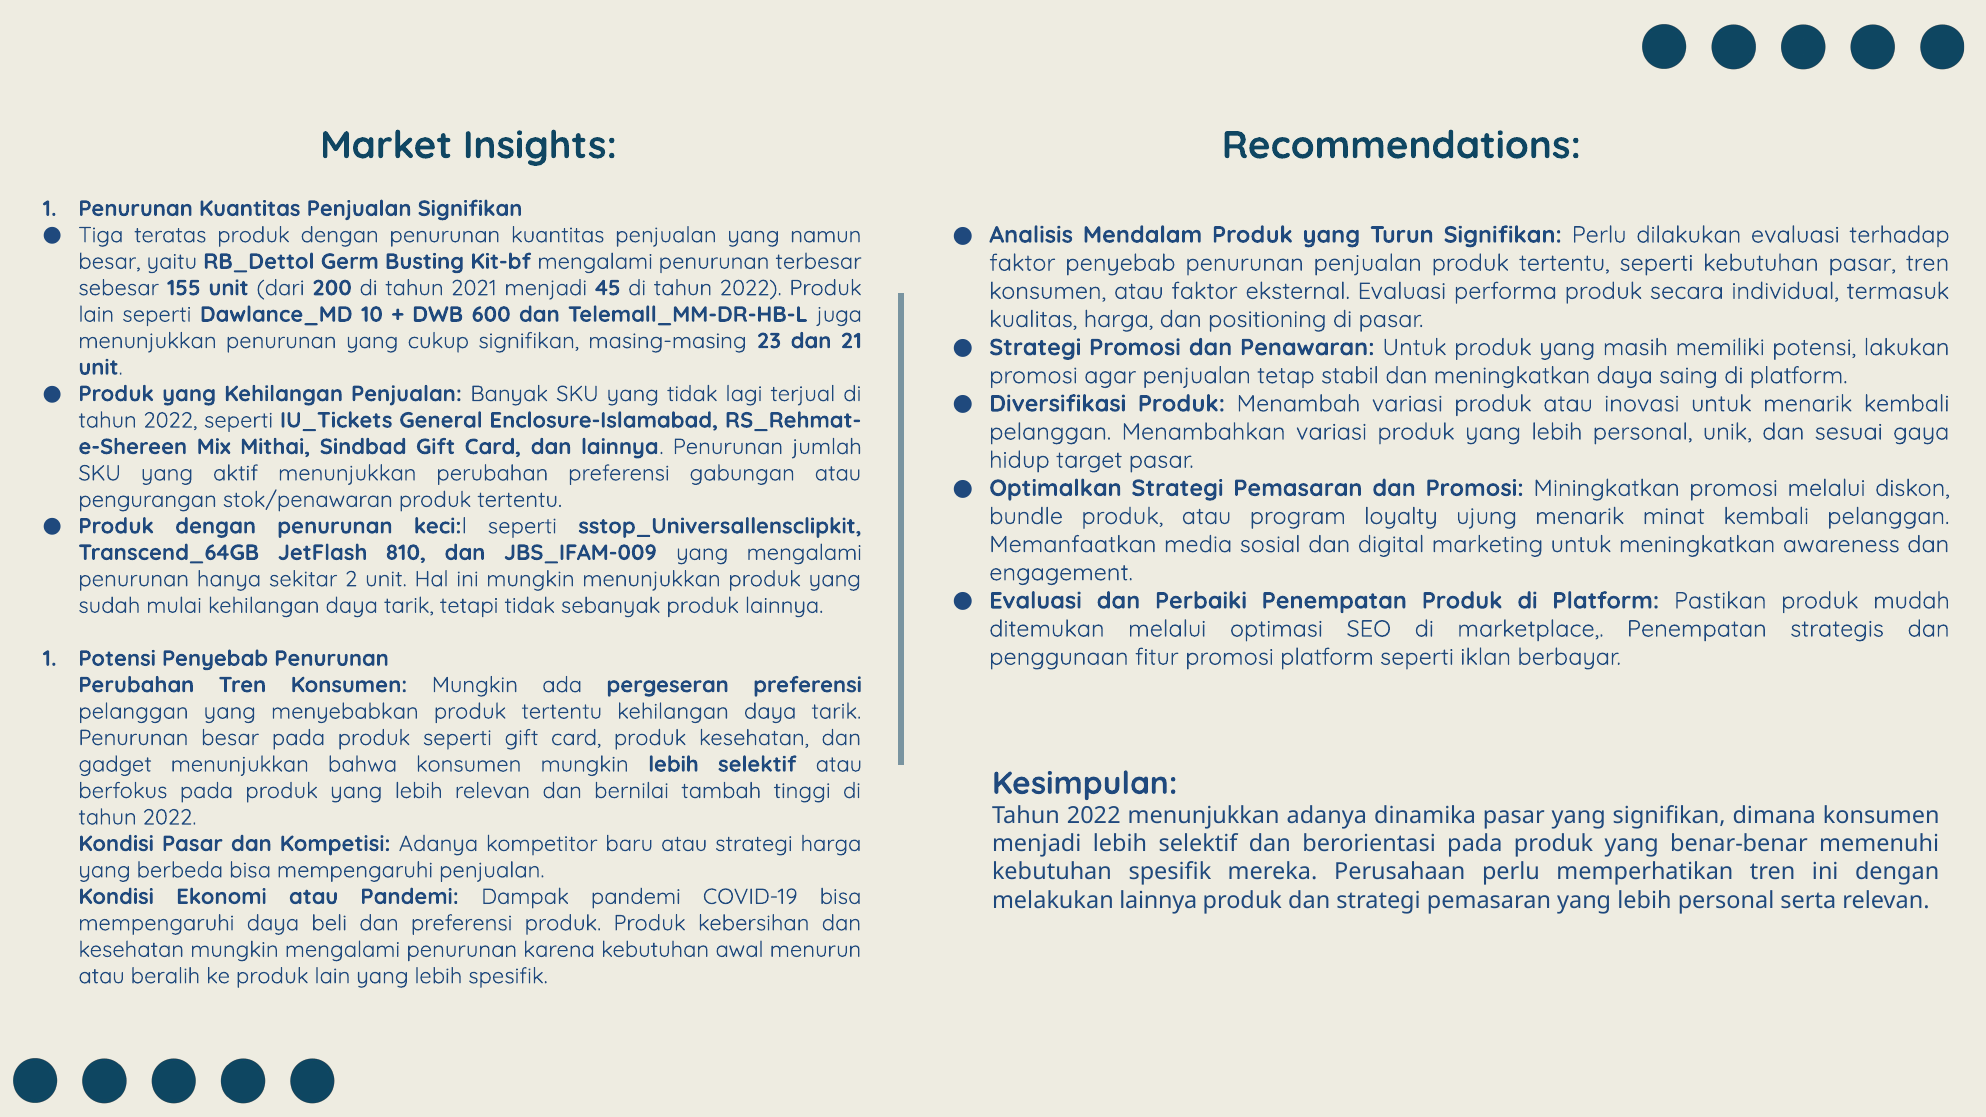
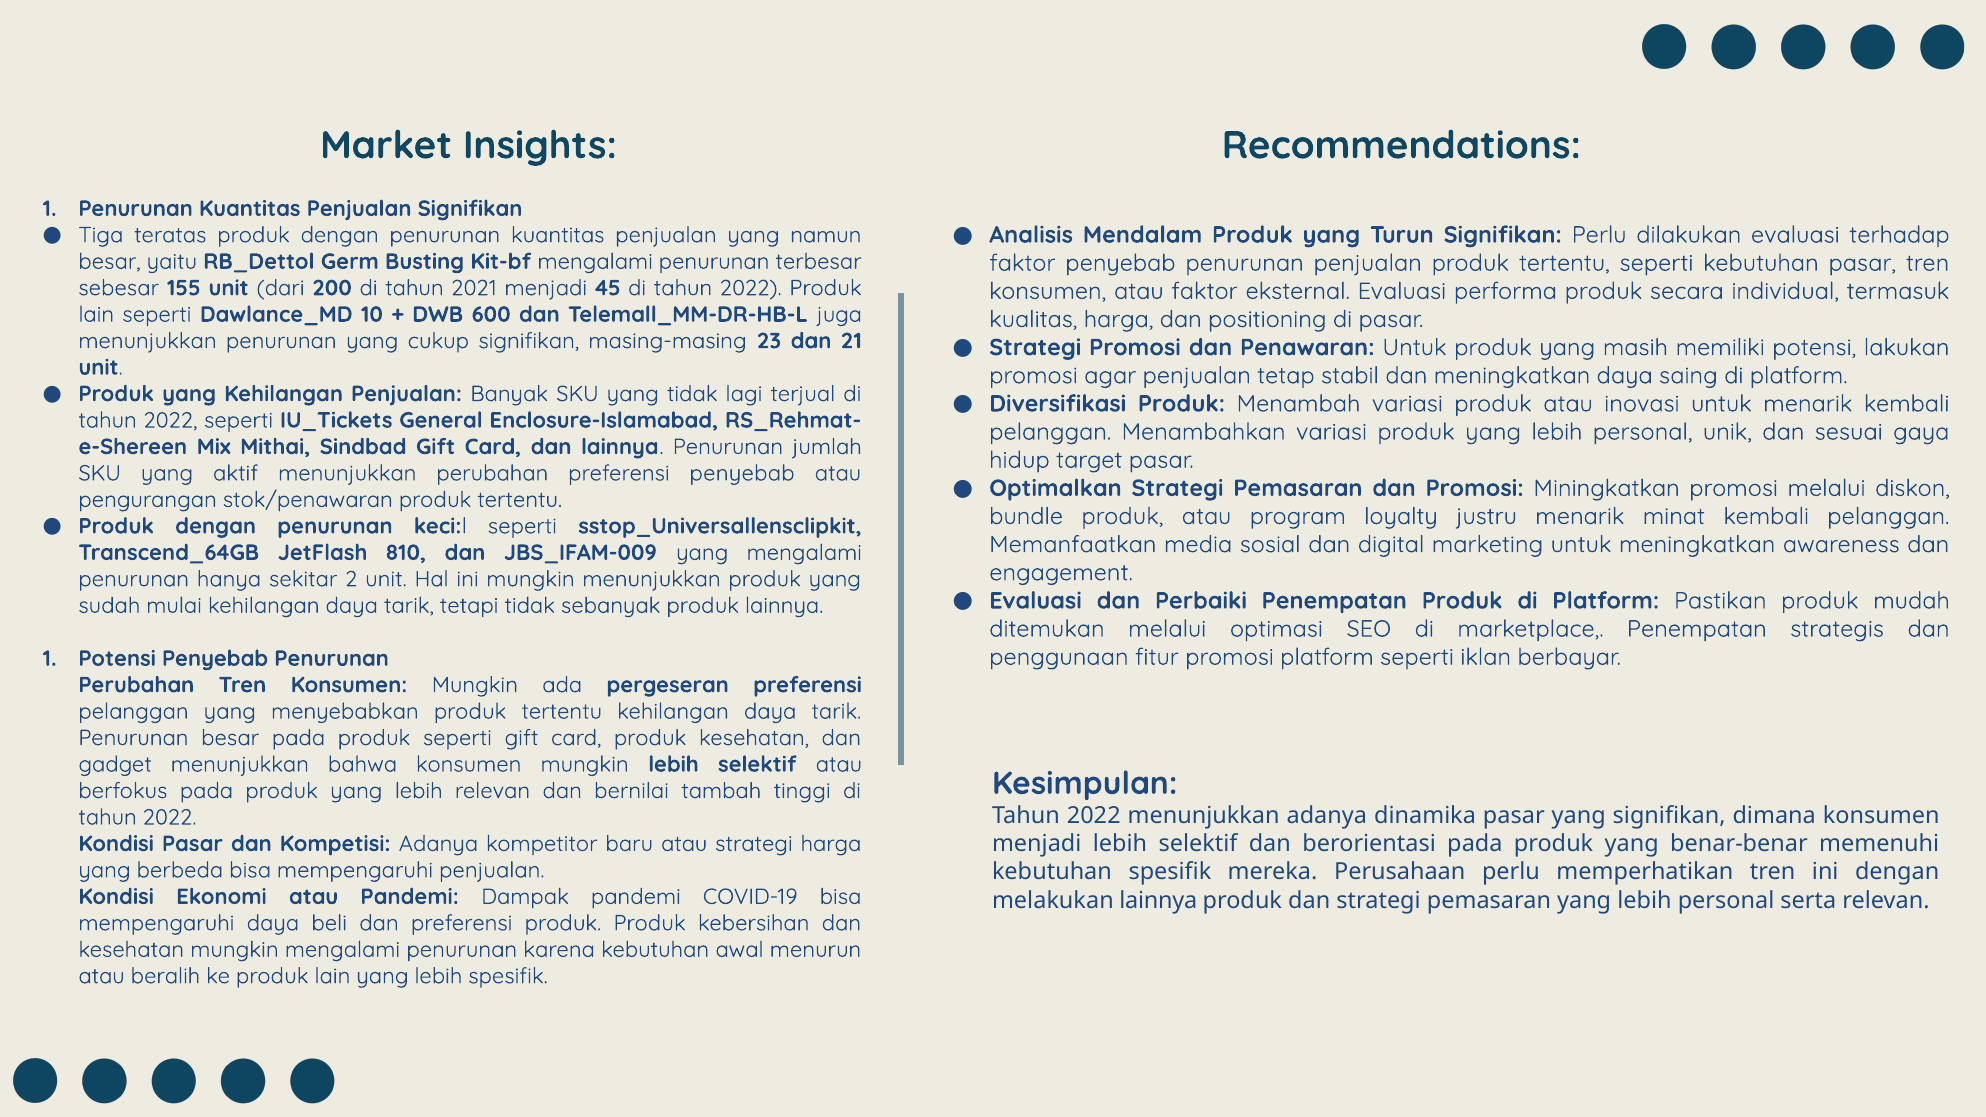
preferensi gabungan: gabungan -> penyebab
ujung: ujung -> justru
